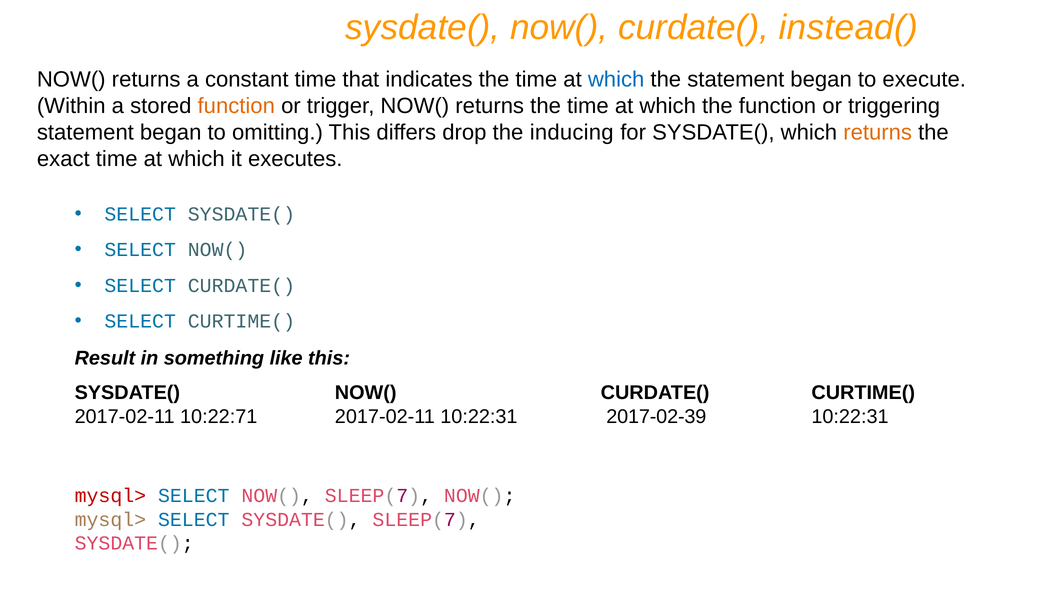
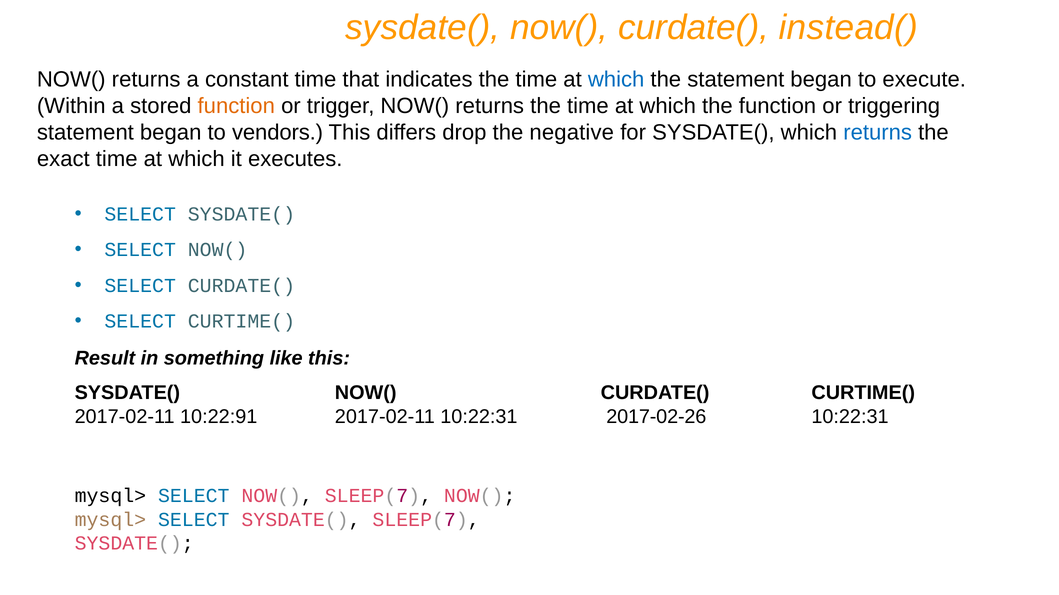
omitting: omitting -> vendors
inducing: inducing -> negative
returns at (878, 133) colour: orange -> blue
10:22:71: 10:22:71 -> 10:22:91
2017-02-39: 2017-02-39 -> 2017-02-26
mysql> at (110, 496) colour: red -> black
